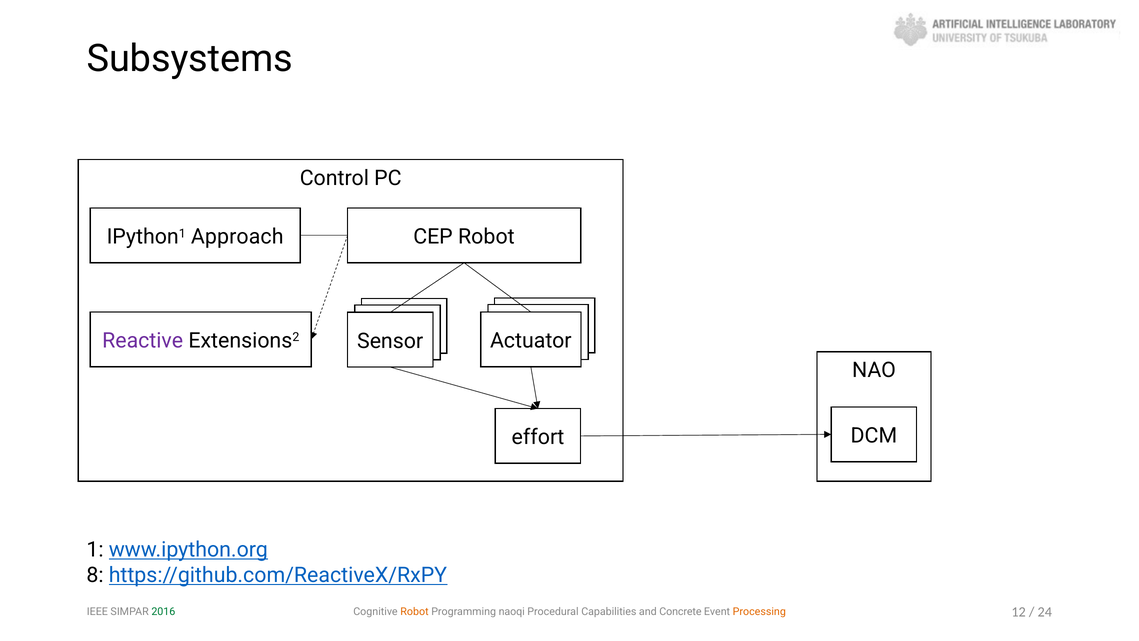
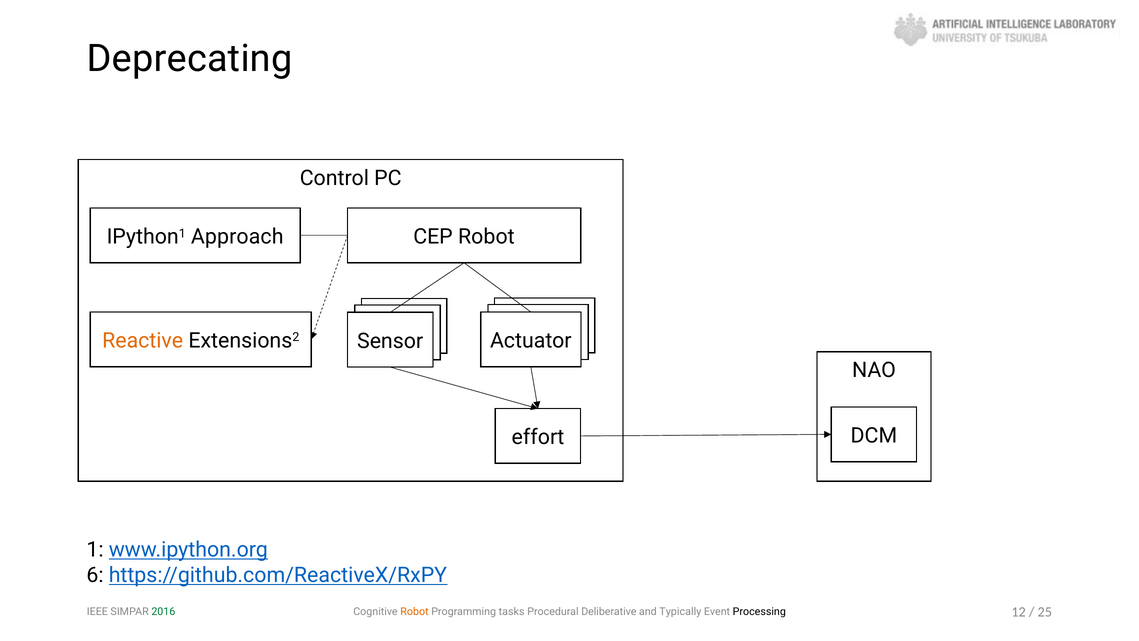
Subsystems: Subsystems -> Deprecating
Reactive colour: purple -> orange
8: 8 -> 6
24: 24 -> 25
naoqi: naoqi -> tasks
Capabilities: Capabilities -> Deliberative
Concrete: Concrete -> Typically
Processing colour: orange -> black
